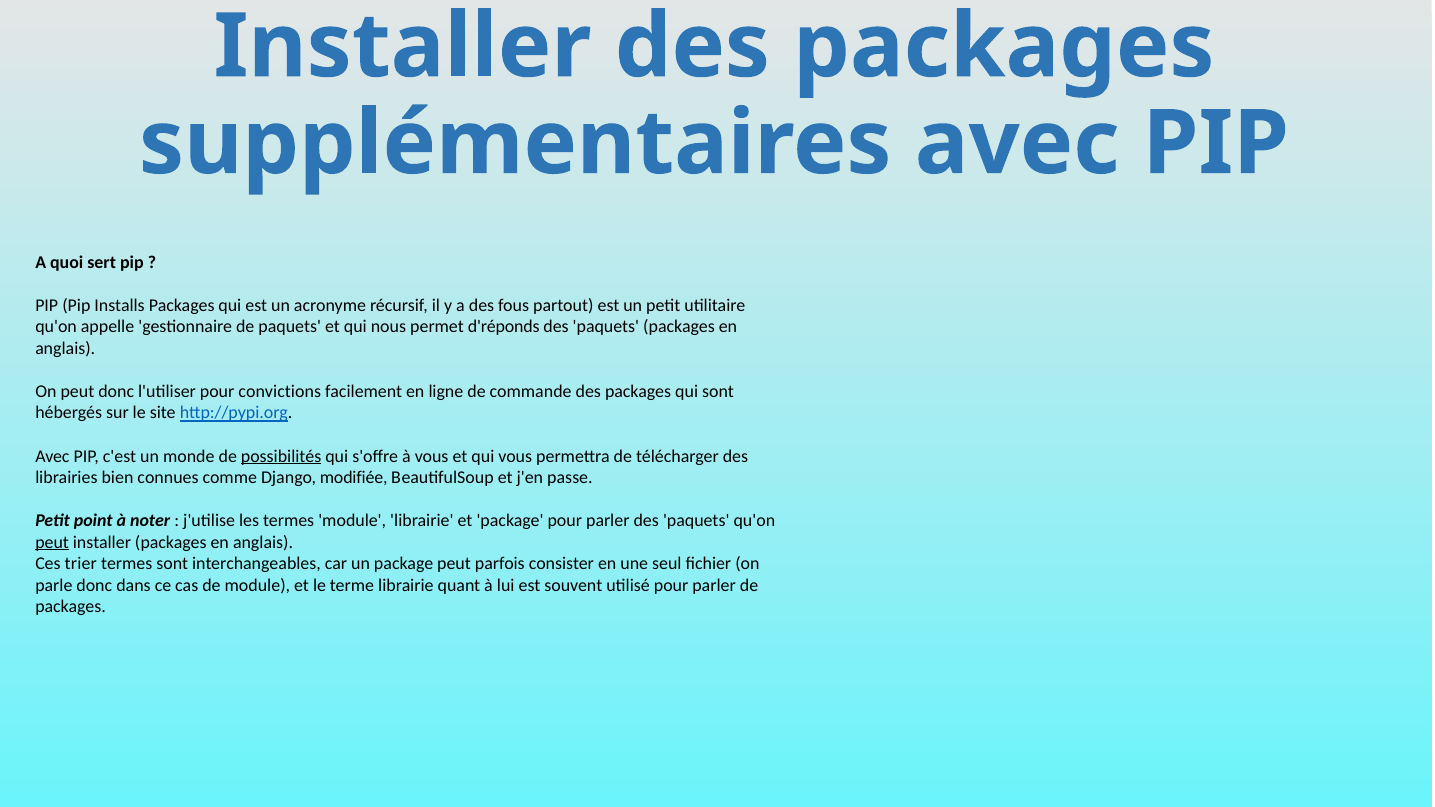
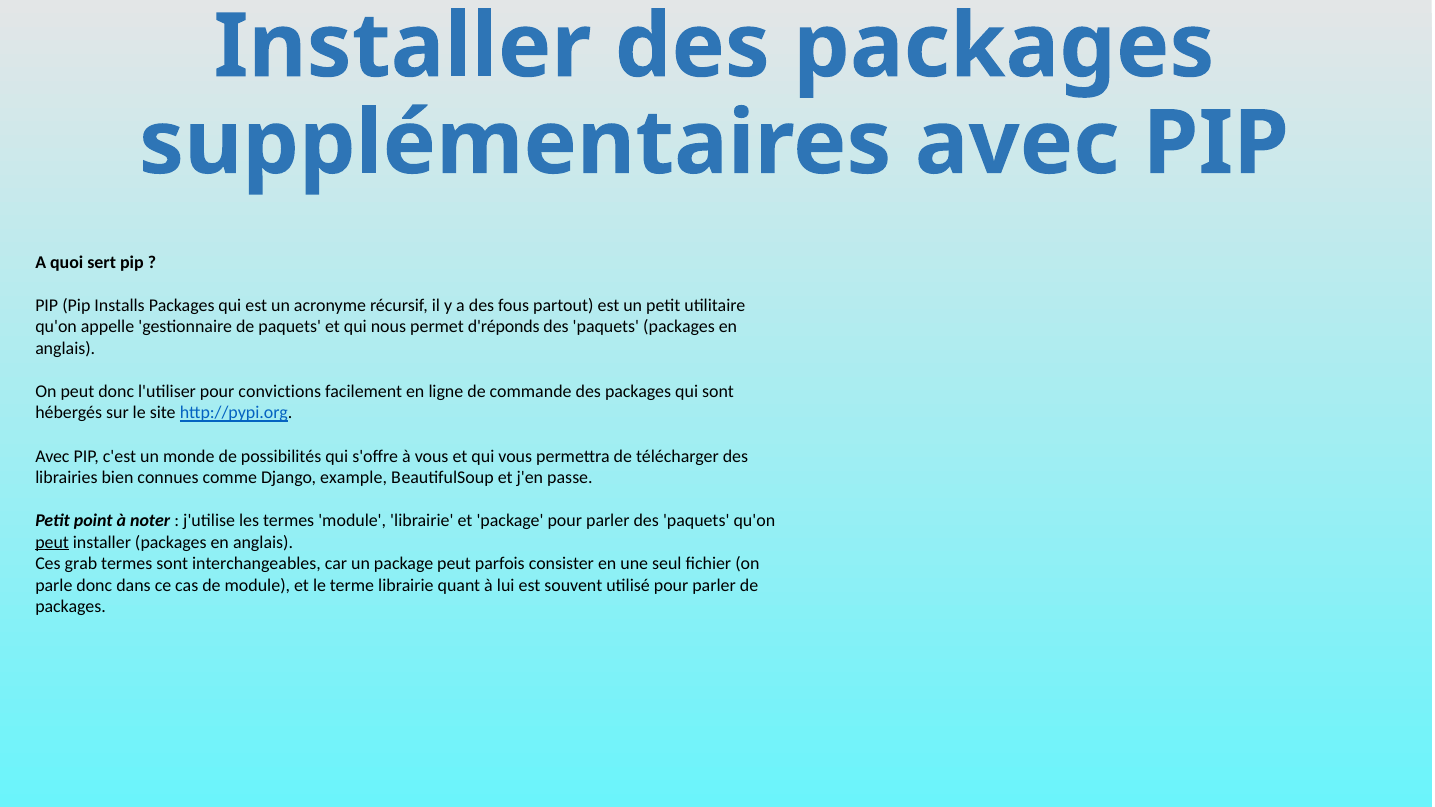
possibilités underline: present -> none
modifiée: modifiée -> example
trier: trier -> grab
